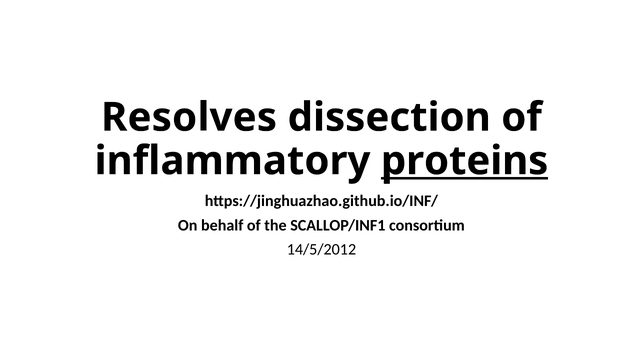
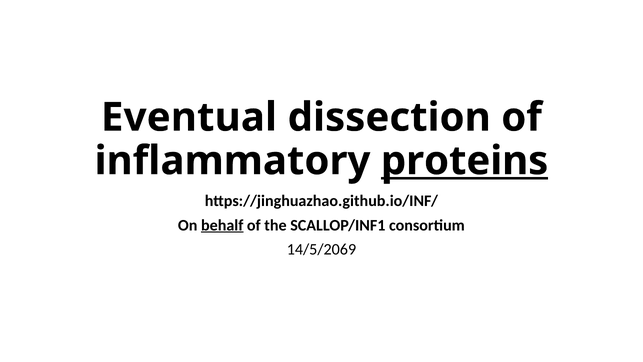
Resolves: Resolves -> Eventual
behalf underline: none -> present
14/5/2012: 14/5/2012 -> 14/5/2069
